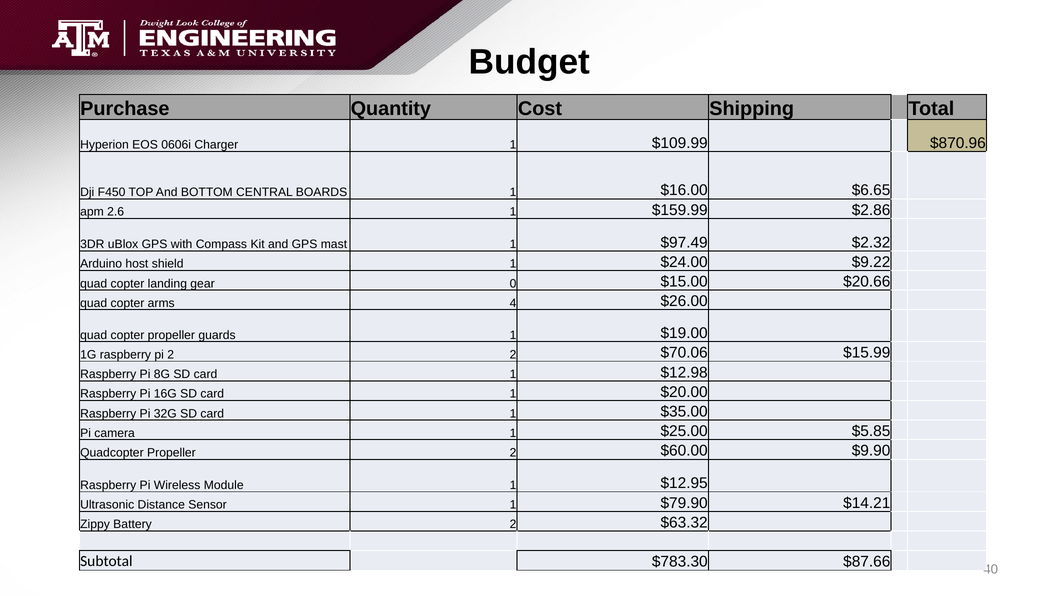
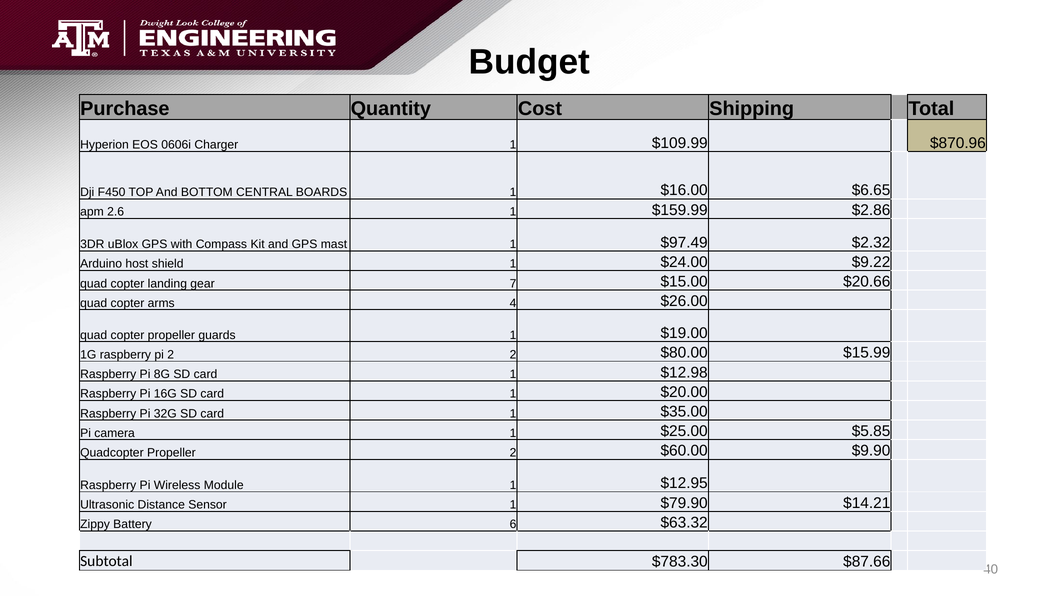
0: 0 -> 7
$70.06: $70.06 -> $80.00
Battery 2: 2 -> 6
